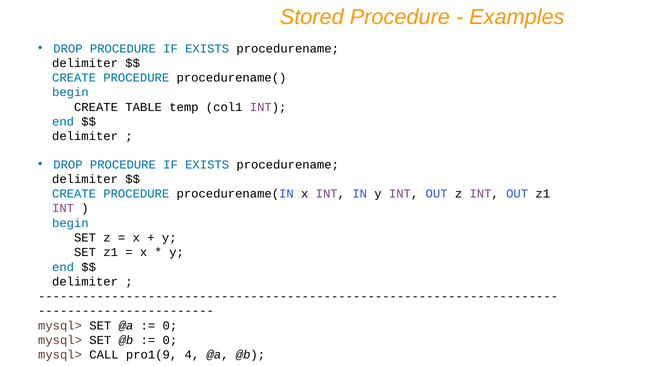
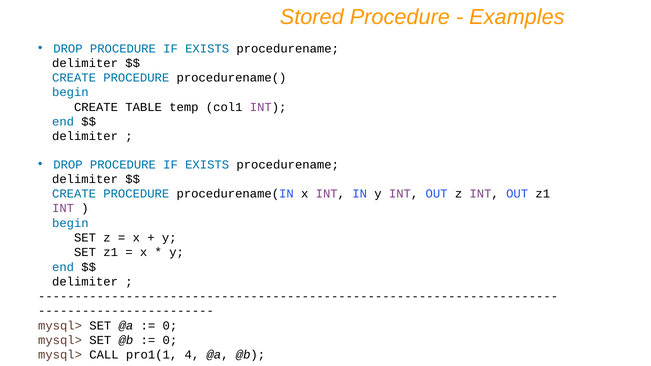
pro1(9: pro1(9 -> pro1(1
